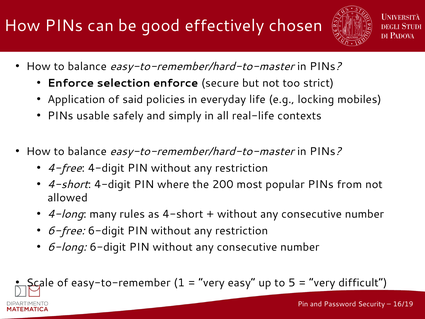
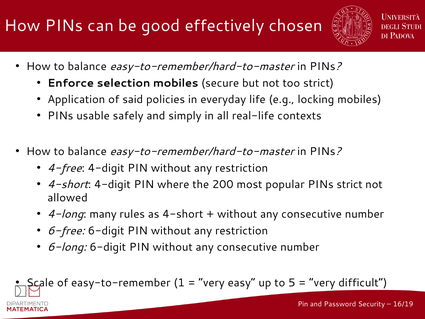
selection enforce: enforce -> mobiles
PINs from: from -> strict
